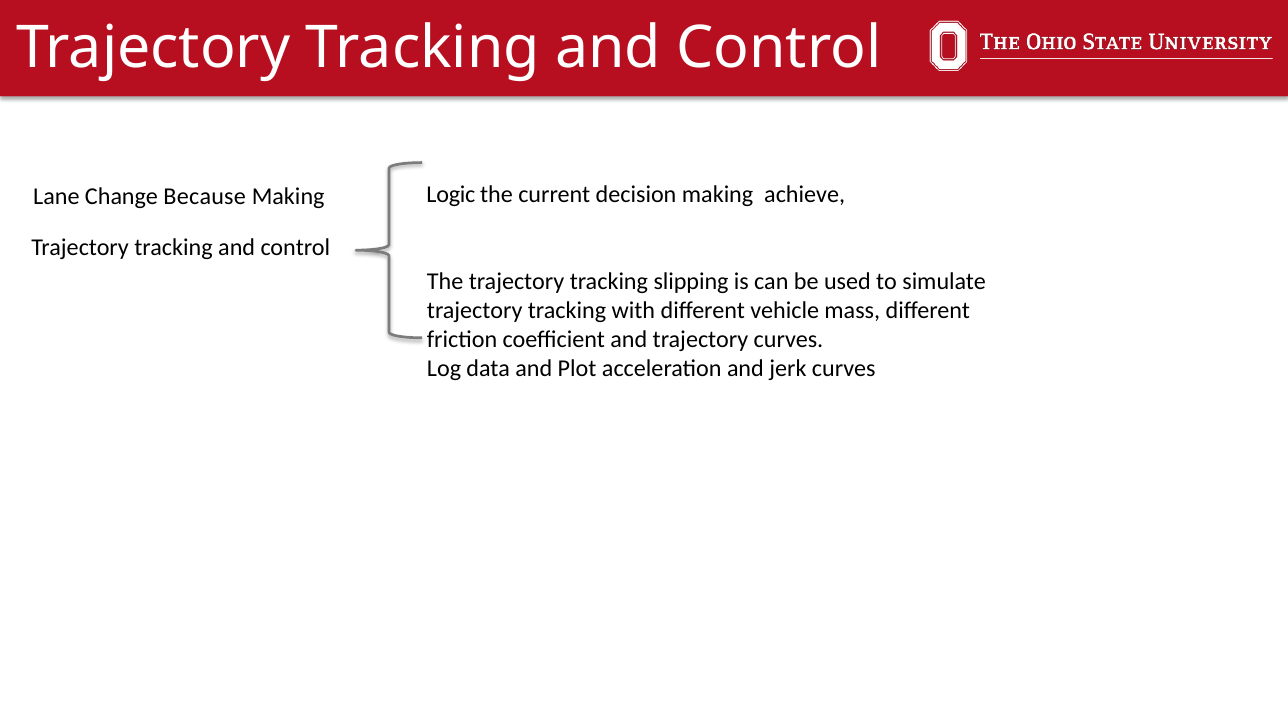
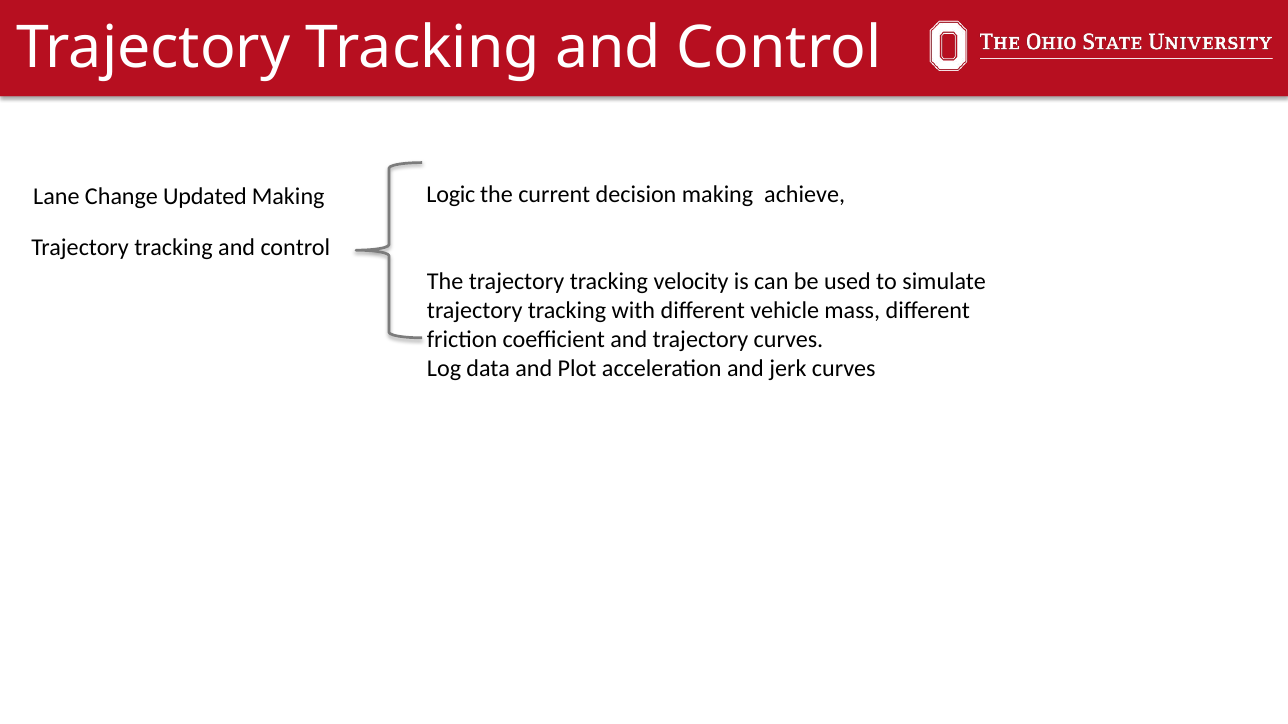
Because: Because -> Updated
slipping: slipping -> velocity
